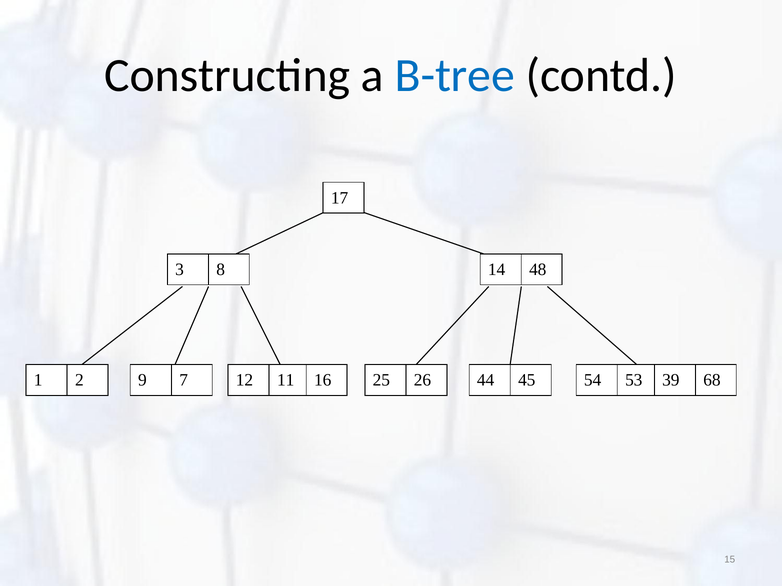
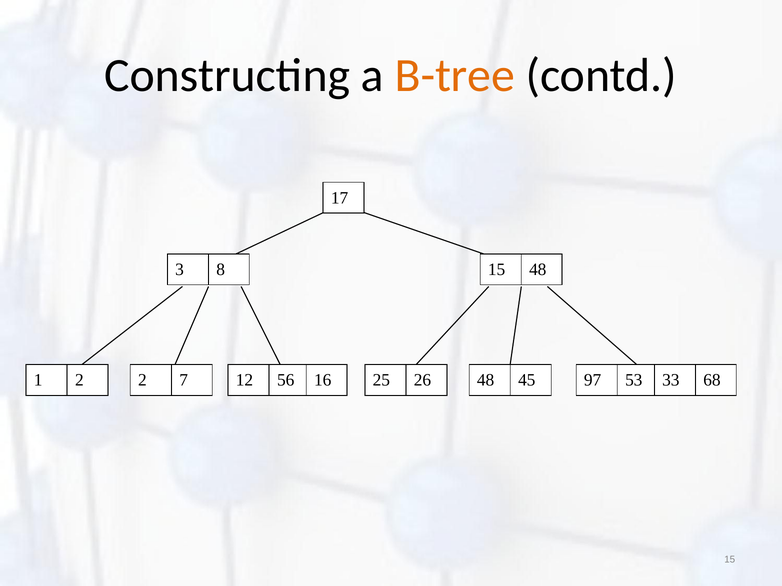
B-tree colour: blue -> orange
8 14: 14 -> 15
2 9: 9 -> 2
11: 11 -> 56
26 44: 44 -> 48
54: 54 -> 97
39: 39 -> 33
